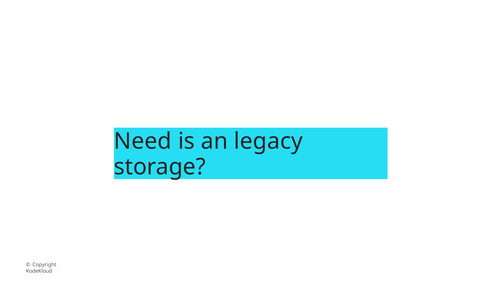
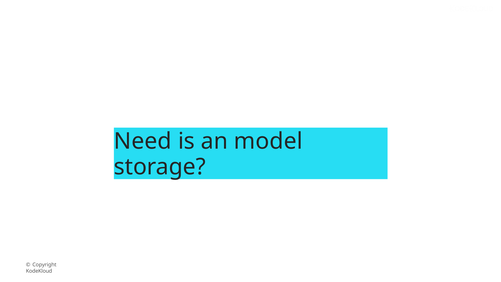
legacy: legacy -> model
